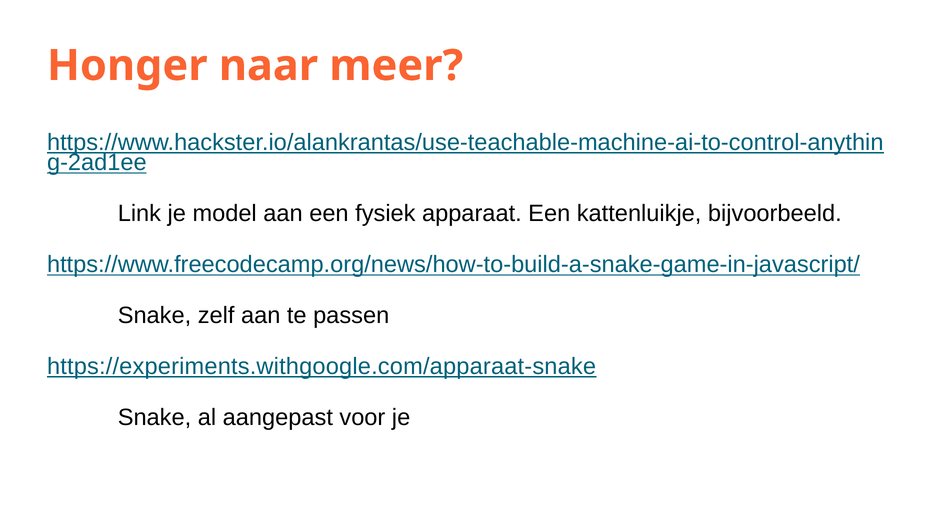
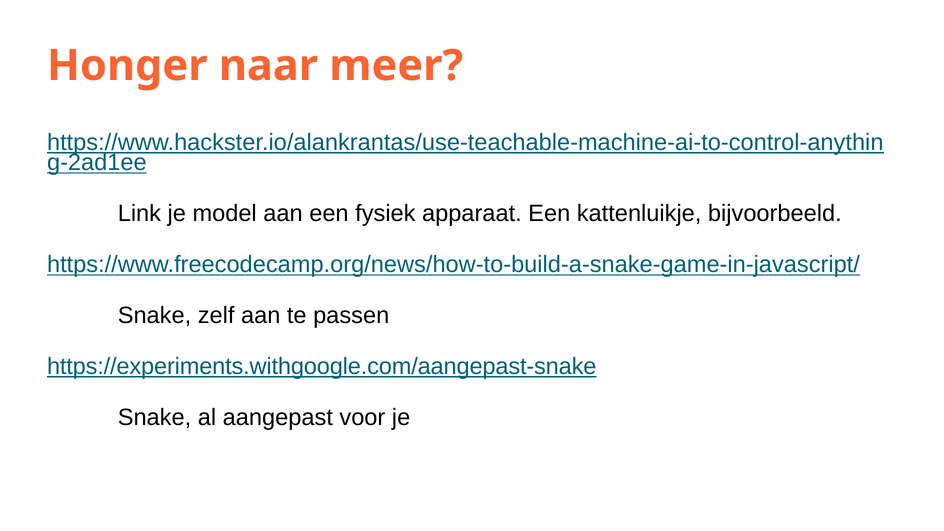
https://experiments.withgoogle.com/apparaat-snake: https://experiments.withgoogle.com/apparaat-snake -> https://experiments.withgoogle.com/aangepast-snake
